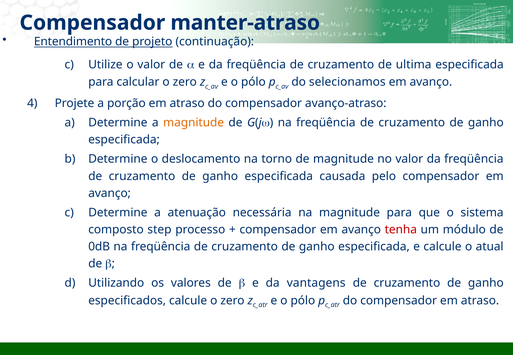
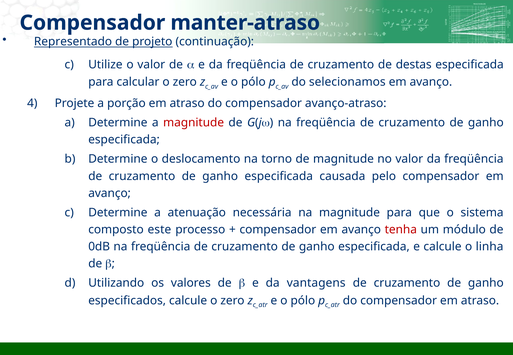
Entendimento: Entendimento -> Representado
ultima: ultima -> destas
magnitude at (194, 123) colour: orange -> red
step: step -> este
atual: atual -> linha
